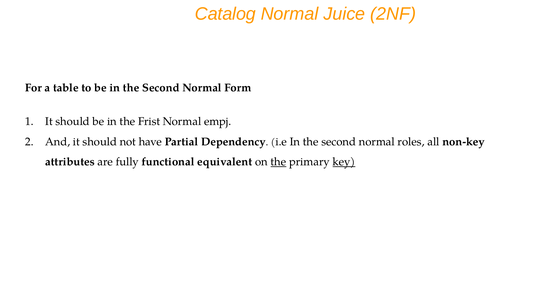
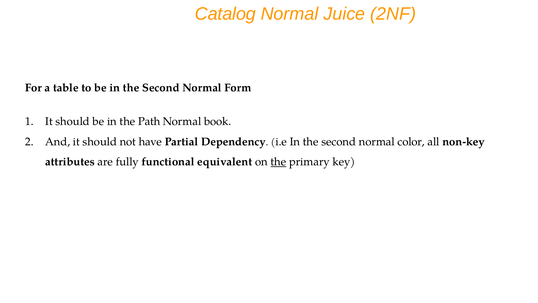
Frist: Frist -> Path
empj: empj -> book
roles: roles -> color
key underline: present -> none
